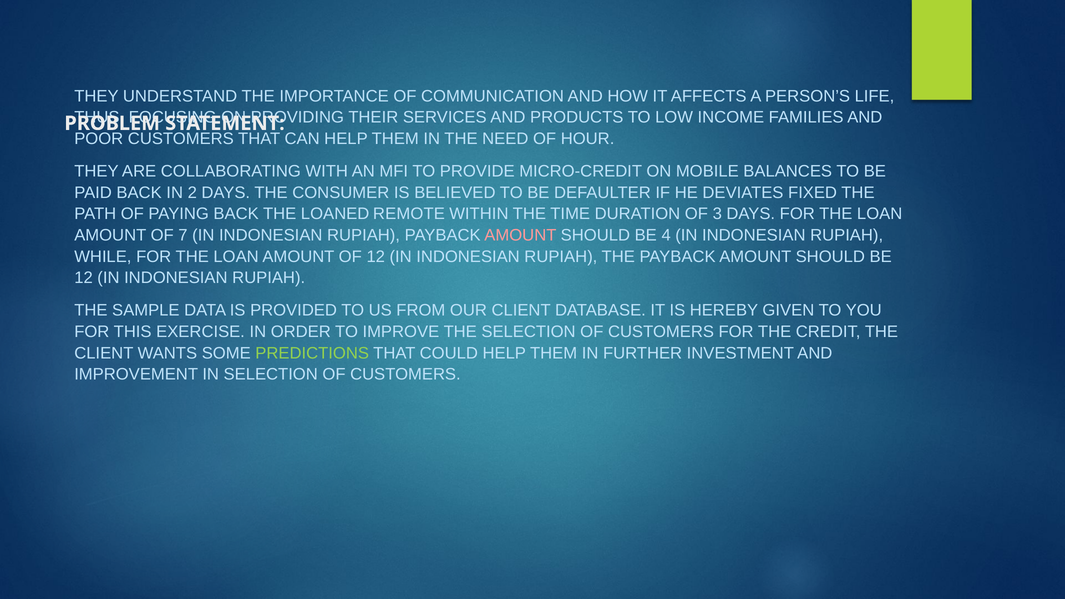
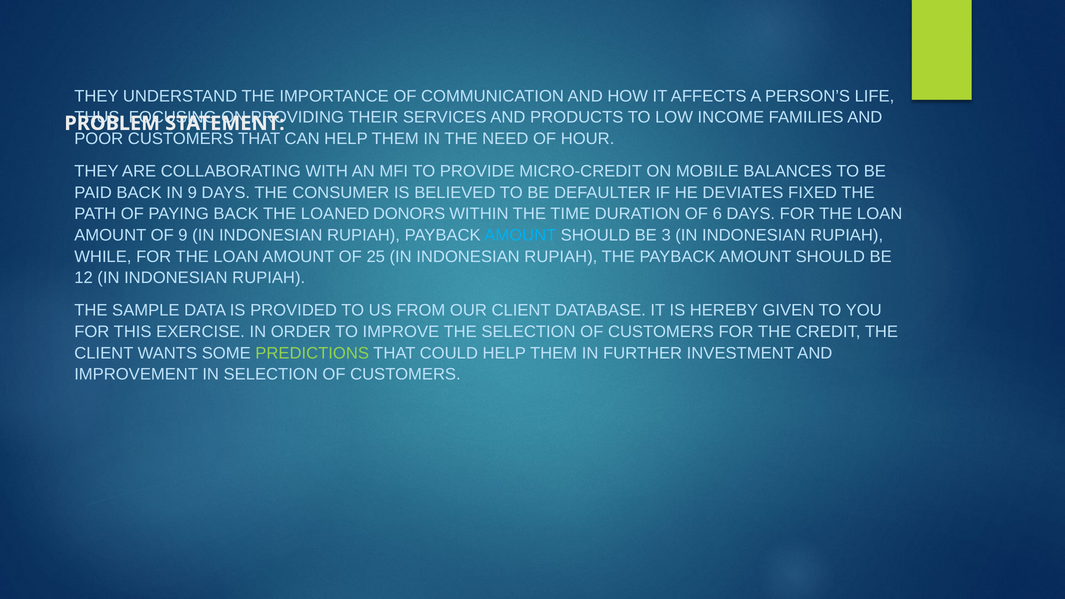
IN 2: 2 -> 9
REMOTE: REMOTE -> DONORS
3: 3 -> 6
OF 7: 7 -> 9
AMOUNT at (520, 235) colour: pink -> light blue
4: 4 -> 3
OF 12: 12 -> 25
